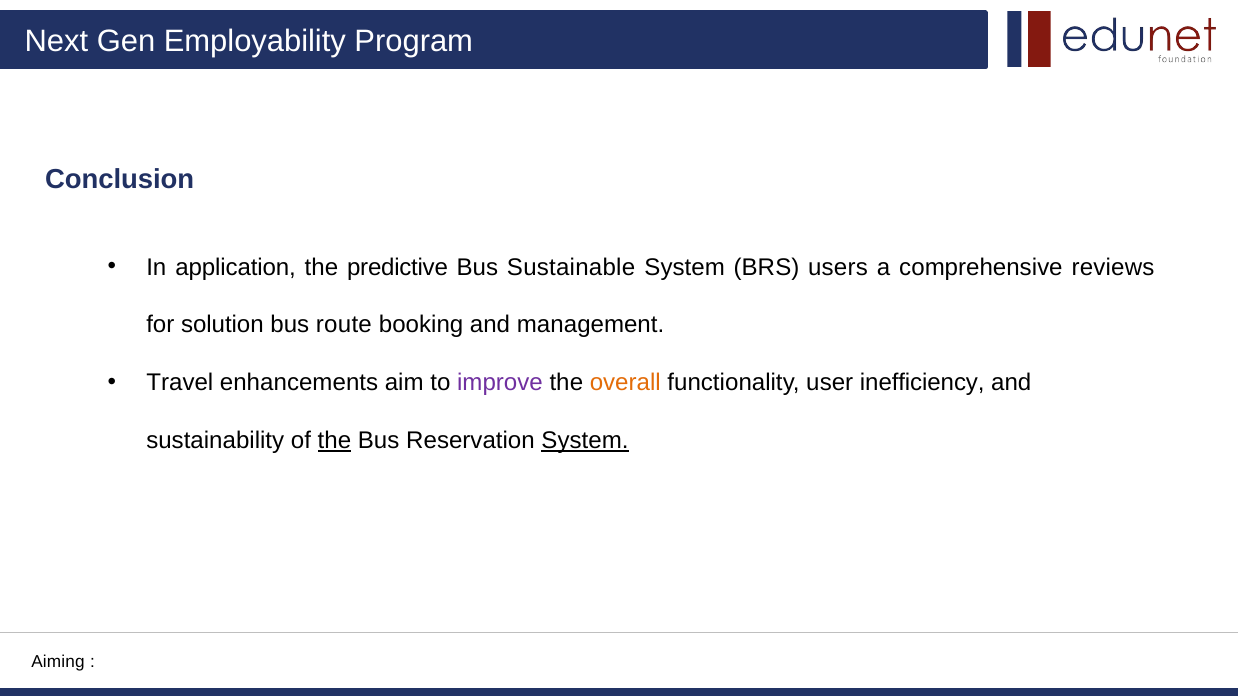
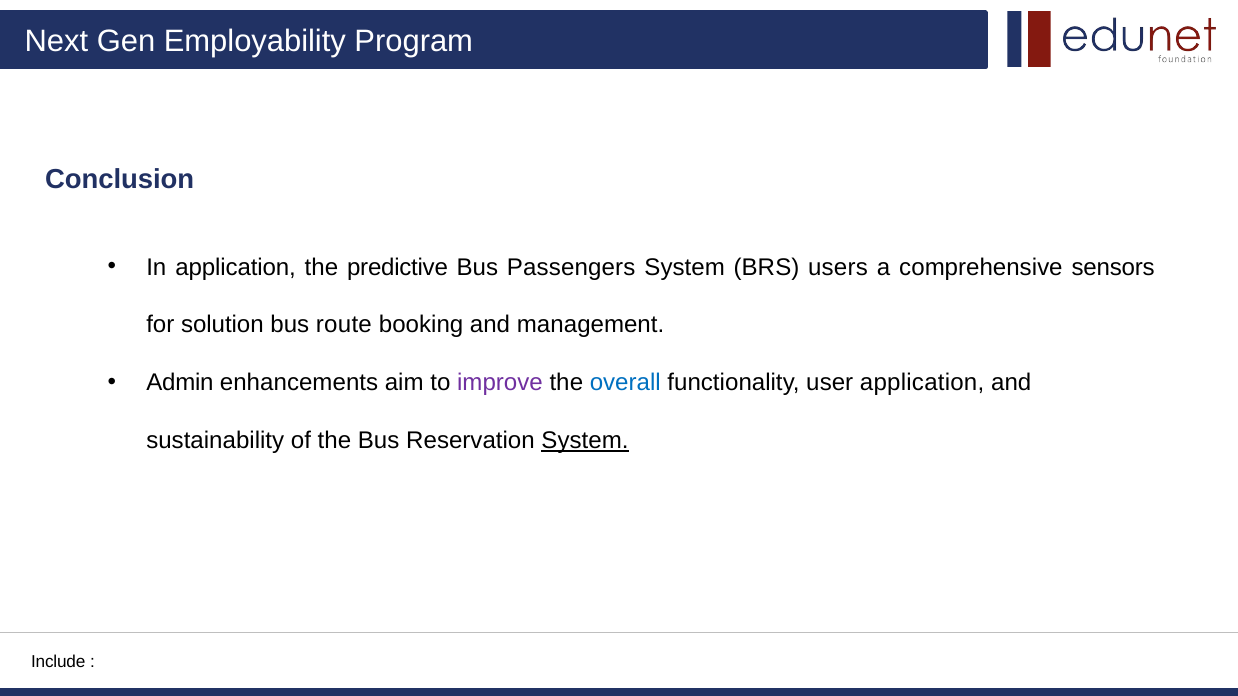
Sustainable: Sustainable -> Passengers
reviews: reviews -> sensors
Travel: Travel -> Admin
overall colour: orange -> blue
user inefficiency: inefficiency -> application
the at (334, 441) underline: present -> none
Aiming: Aiming -> Include
